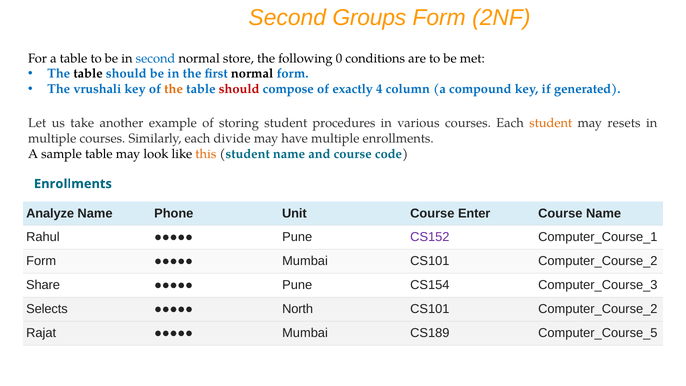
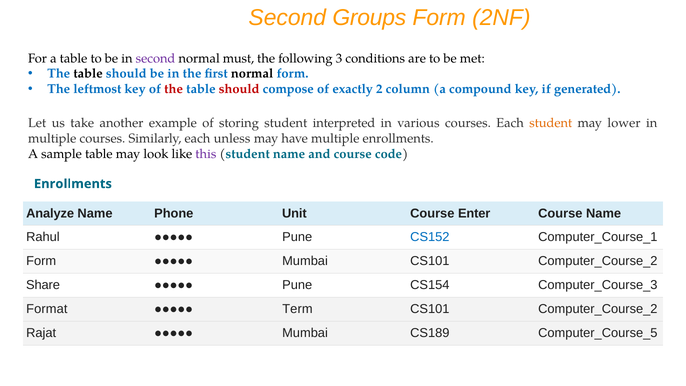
second at (156, 58) colour: blue -> purple
store: store -> must
0: 0 -> 3
vrushali: vrushali -> leftmost
the at (174, 89) colour: orange -> red
4: 4 -> 2
procedures: procedures -> interpreted
resets: resets -> lower
divide: divide -> unless
this colour: orange -> purple
CS152 colour: purple -> blue
Selects: Selects -> Format
North: North -> Term
